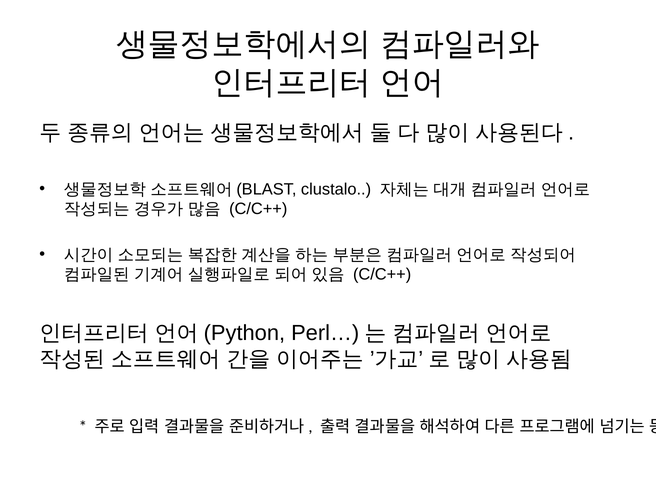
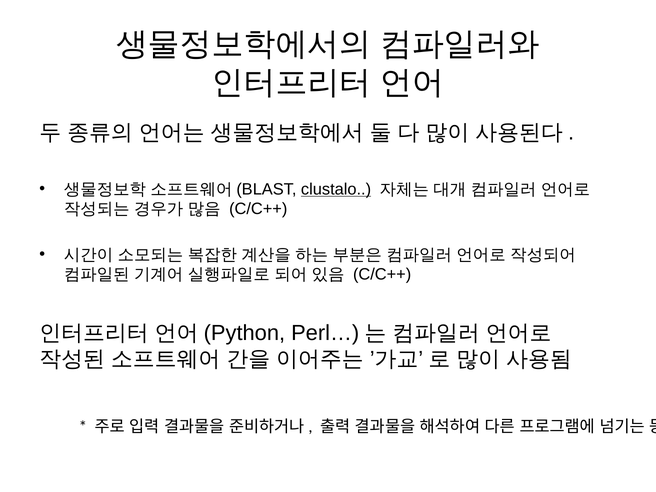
clustalo underline: none -> present
